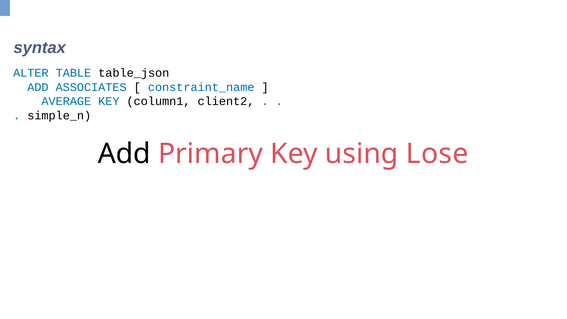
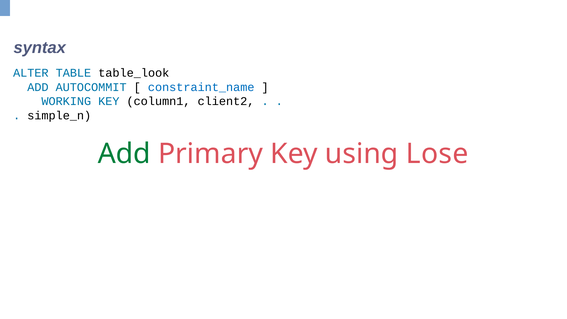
table_json: table_json -> table_look
ASSOCIATES: ASSOCIATES -> AUTOCOMMIT
AVERAGE: AVERAGE -> WORKING
Add at (124, 154) colour: black -> green
